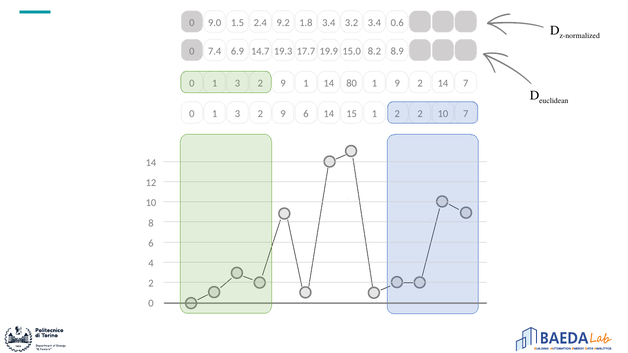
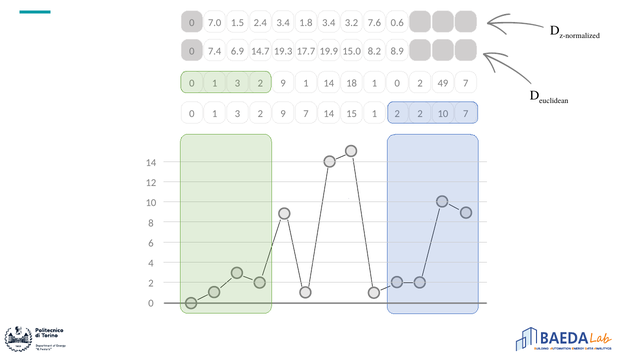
9.0: 9.0 -> 7.0
2.4 9.2: 9.2 -> 3.4
3.4 3.4: 3.4 -> 7.6
80: 80 -> 18
1 9: 9 -> 0
2 14: 14 -> 49
9 6: 6 -> 7
